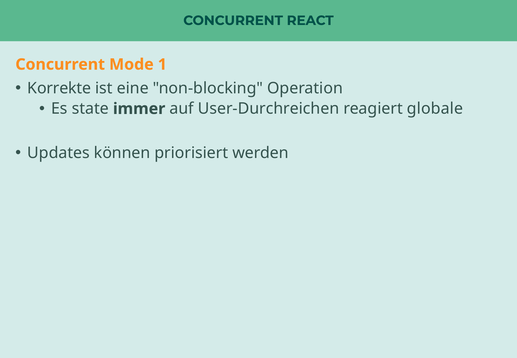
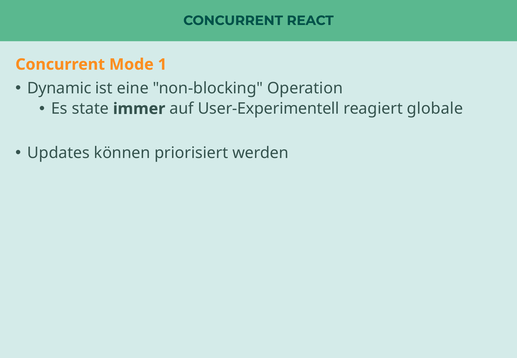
Korrekte: Korrekte -> Dynamic
User-Durchreichen: User-Durchreichen -> User-Experimentell
